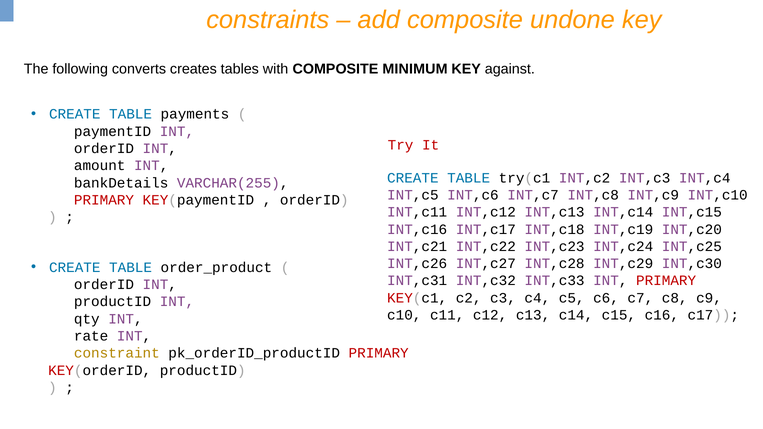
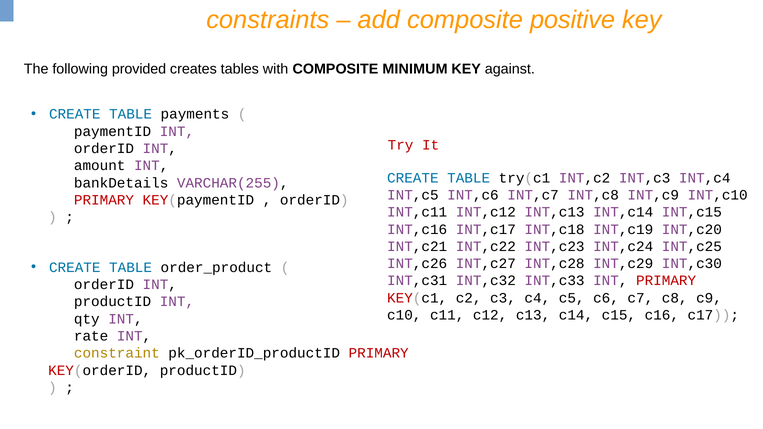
undone: undone -> positive
converts: converts -> provided
